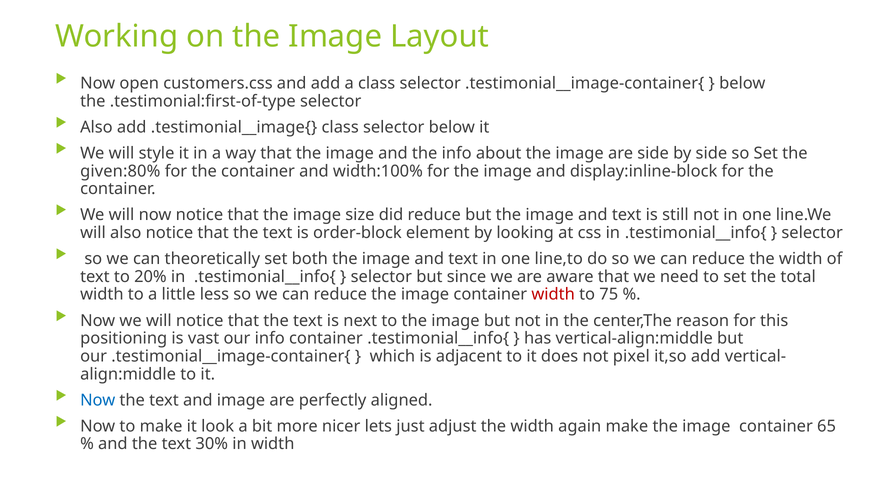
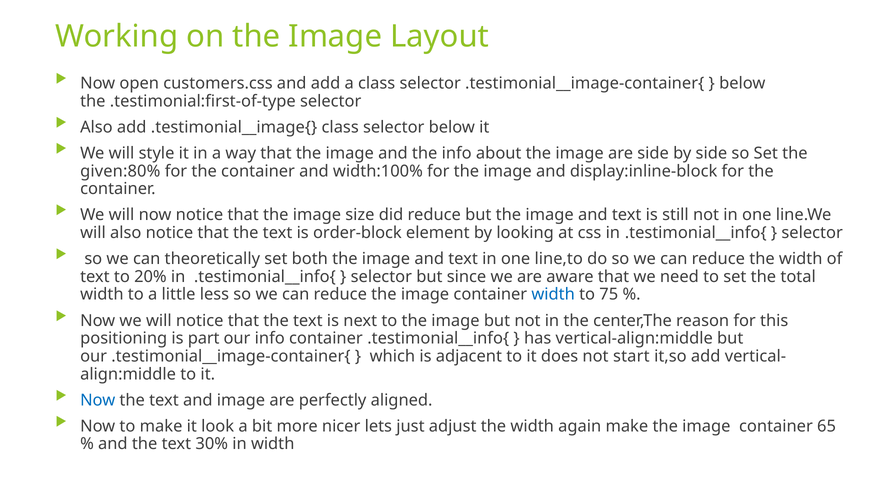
width at (553, 294) colour: red -> blue
vast: vast -> part
pixel: pixel -> start
